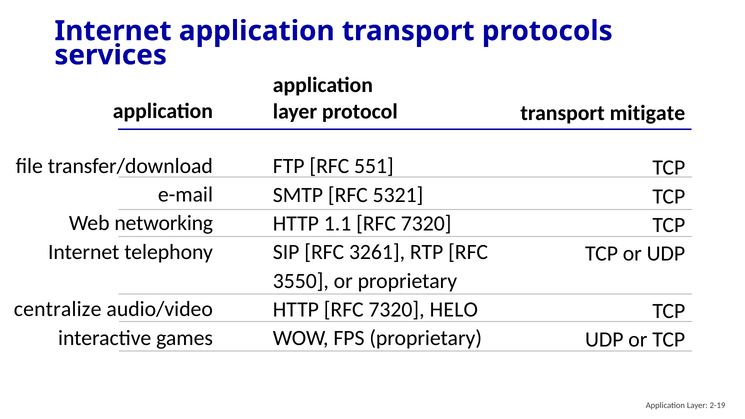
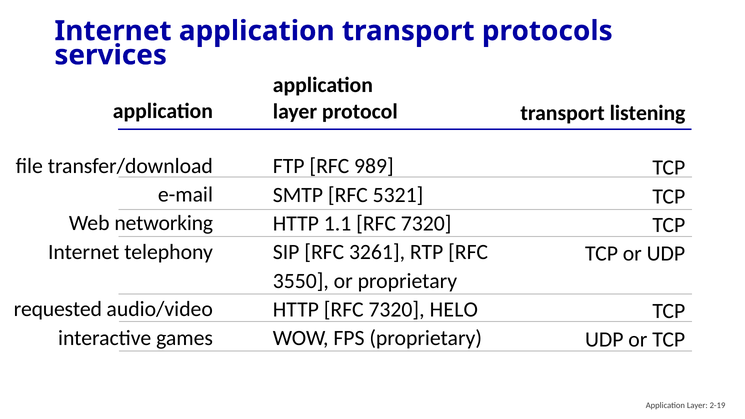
mitigate: mitigate -> listening
551: 551 -> 989
centralize: centralize -> requested
